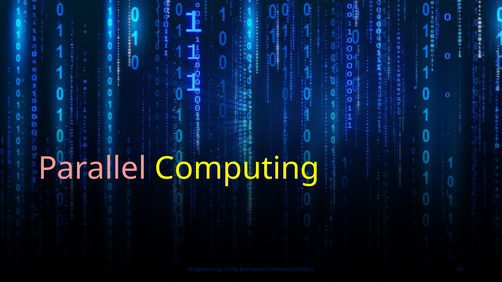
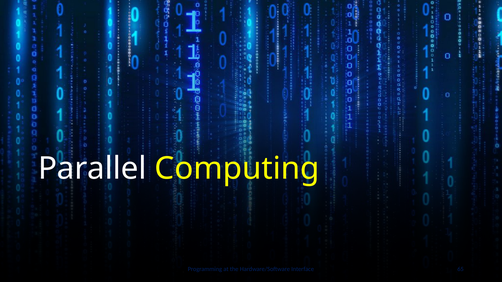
Parallel colour: pink -> white
